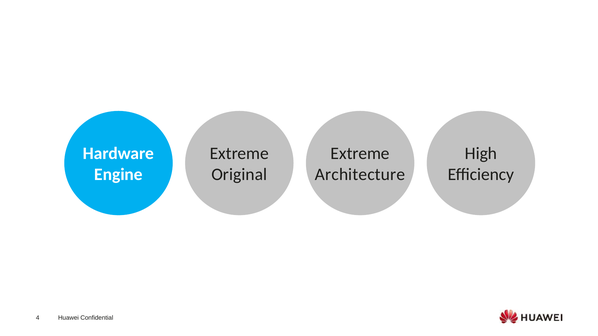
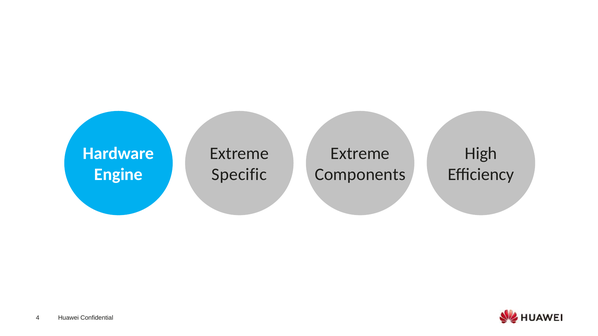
Original: Original -> Specific
Architecture: Architecture -> Components
